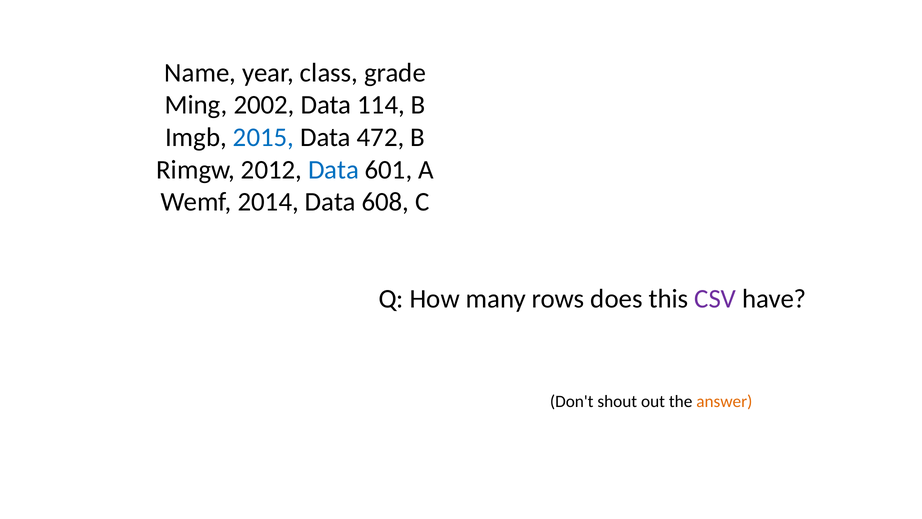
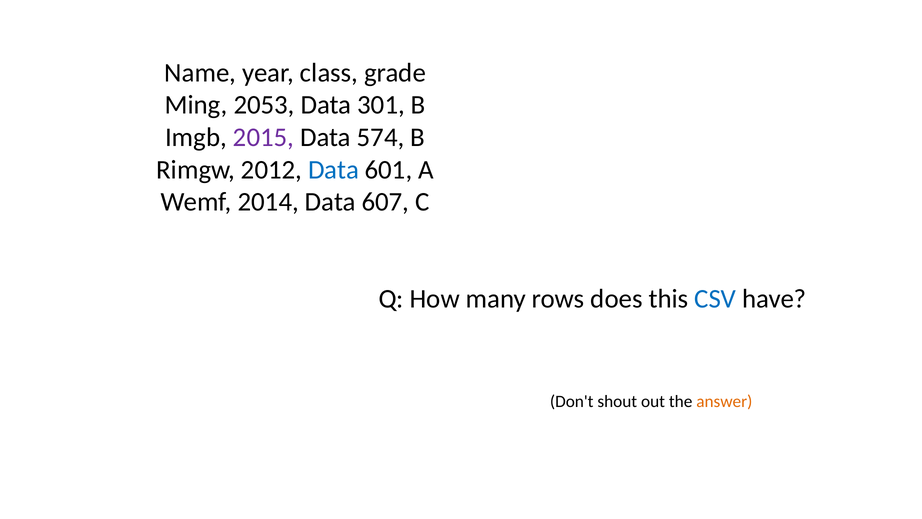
2002: 2002 -> 2053
114: 114 -> 301
2015 colour: blue -> purple
472: 472 -> 574
608: 608 -> 607
CSV colour: purple -> blue
